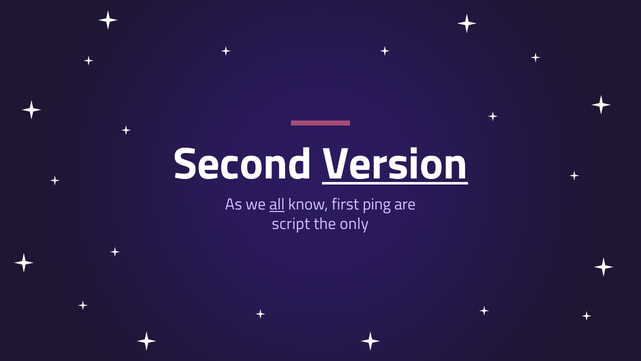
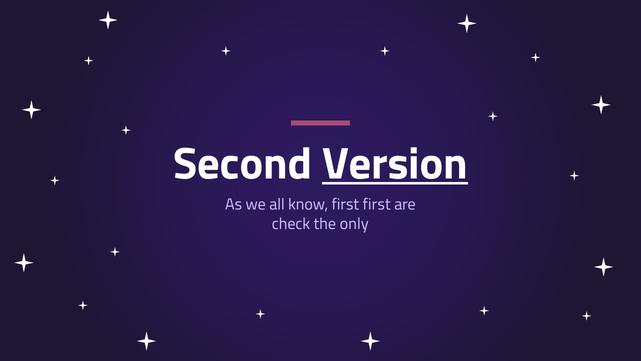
all underline: present -> none
first ping: ping -> first
script: script -> check
